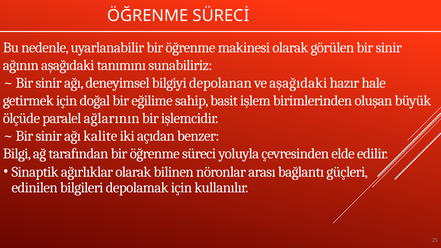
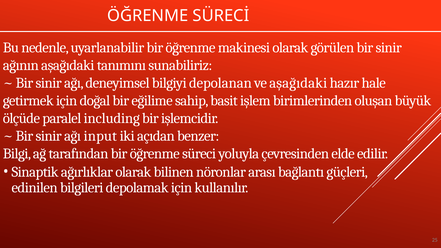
ağlarının: ağlarının -> including
kalite: kalite -> input
